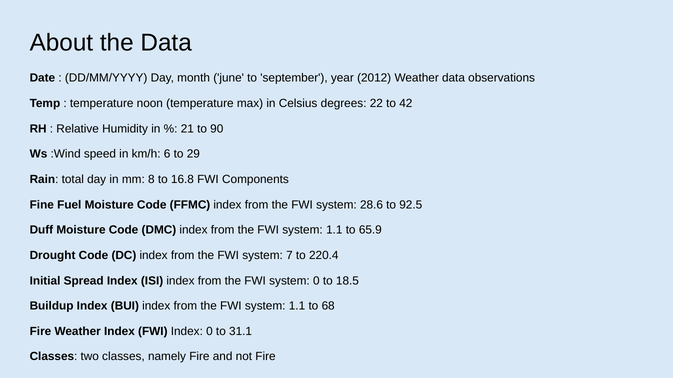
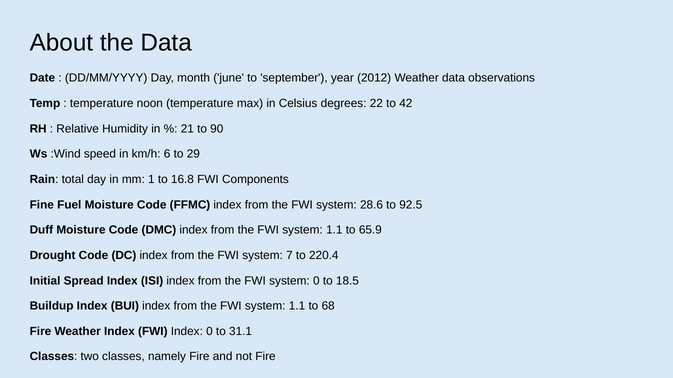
8: 8 -> 1
